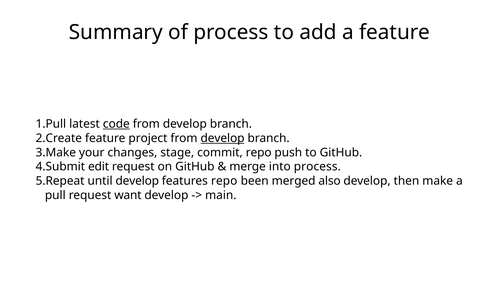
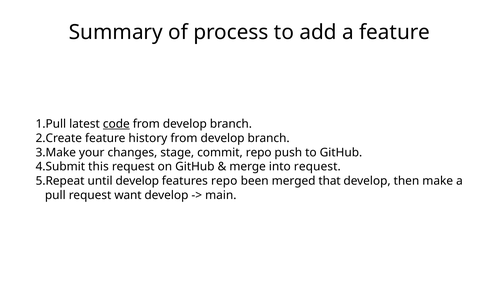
project: project -> history
develop at (223, 138) underline: present -> none
edit: edit -> this
into process: process -> request
also: also -> that
